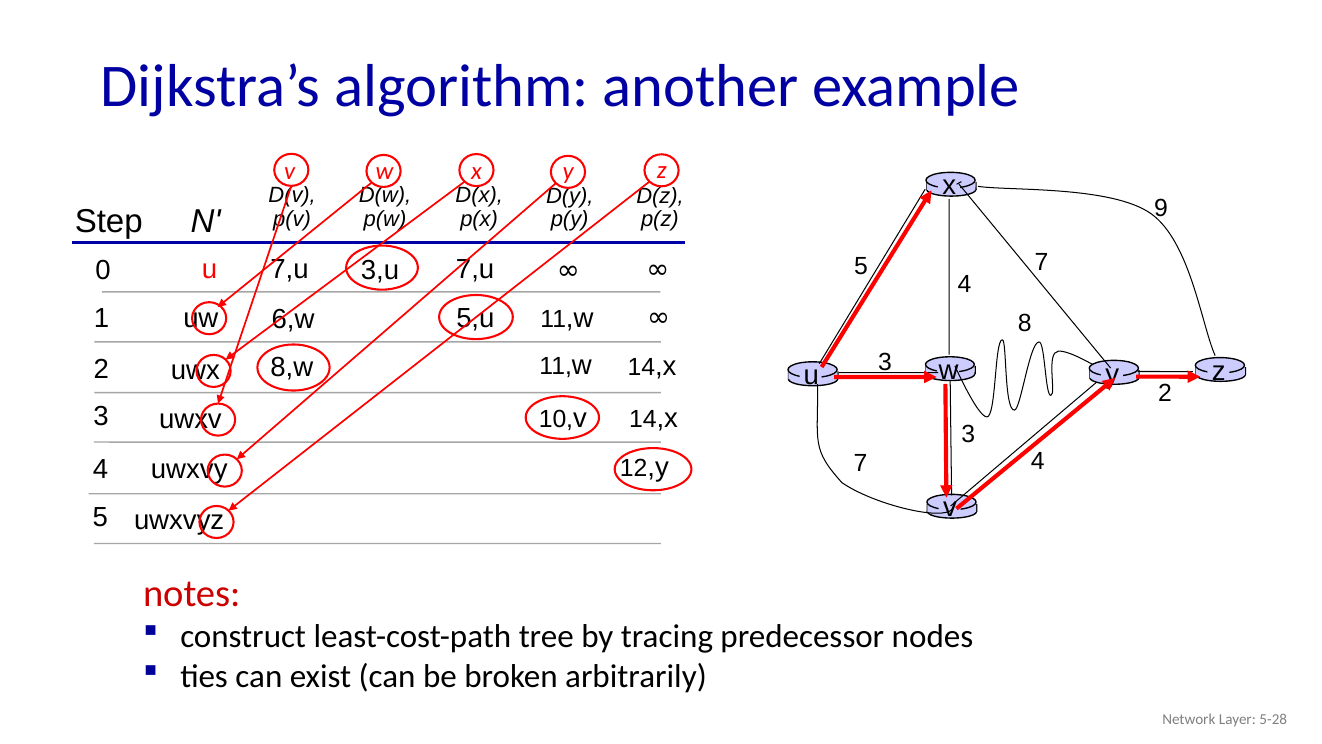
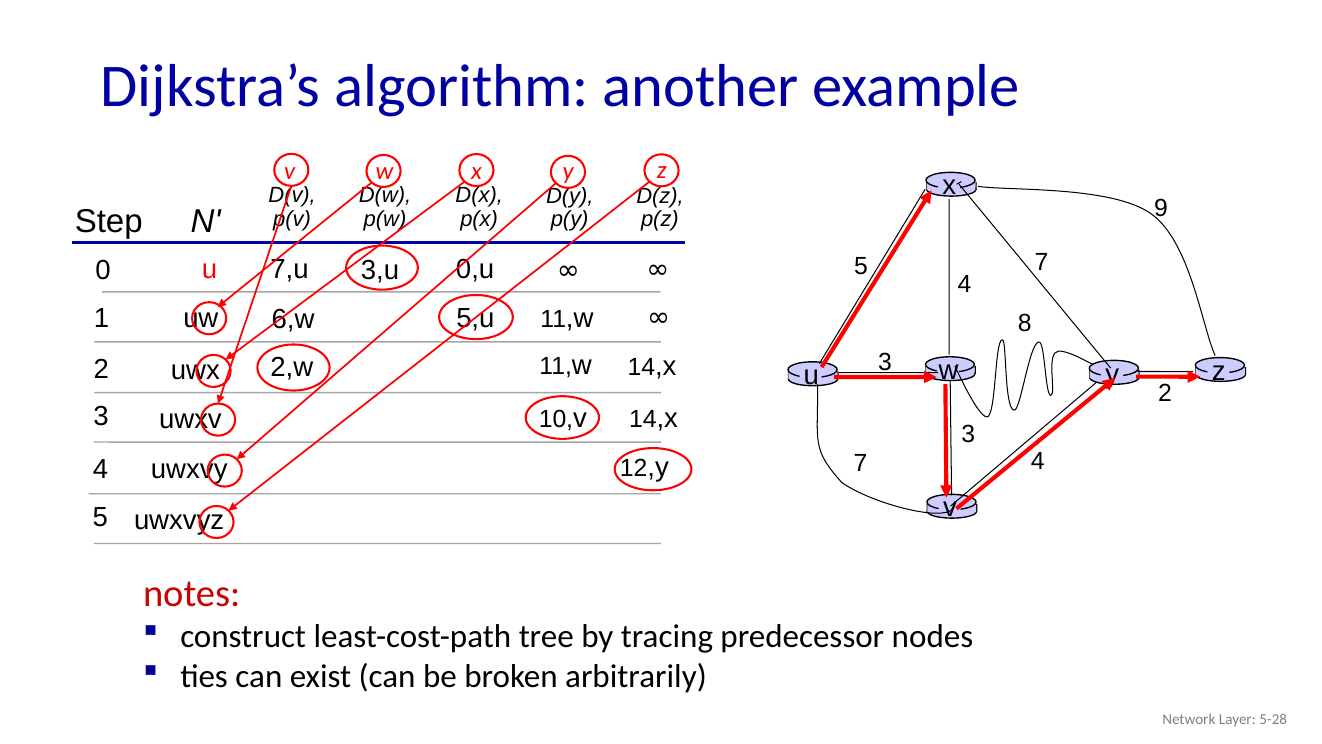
3,u 7,u: 7,u -> 0,u
8,w: 8,w -> 2,w
